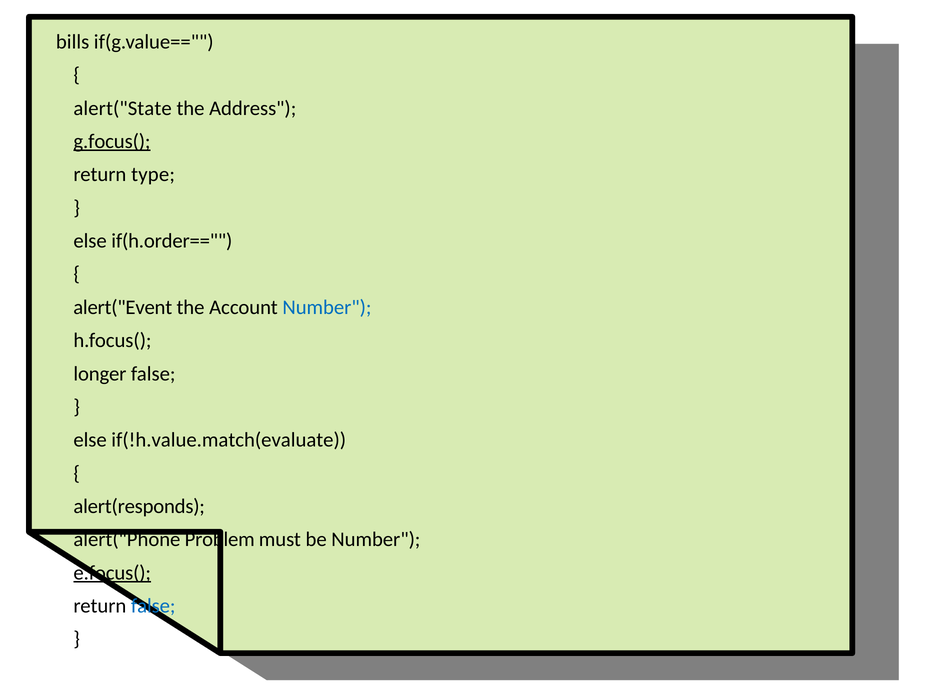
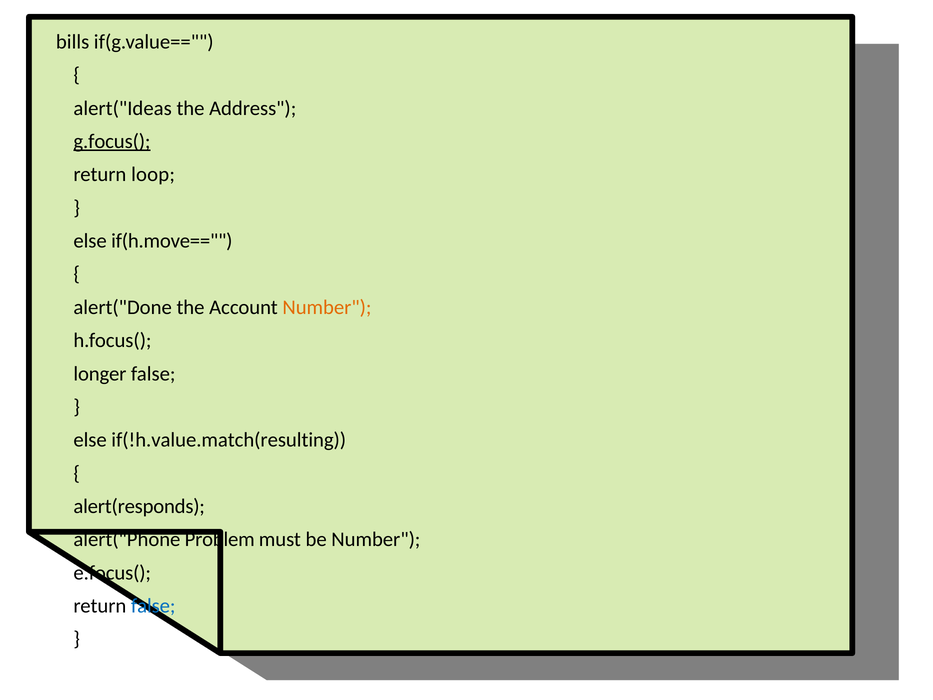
alert("State: alert("State -> alert("Ideas
type: type -> loop
if(h.order==: if(h.order== -> if(h.move==
alert("Event: alert("Event -> alert("Done
Number at (327, 307) colour: blue -> orange
if(!h.value.match(evaluate: if(!h.value.match(evaluate -> if(!h.value.match(resulting
e.focus( underline: present -> none
